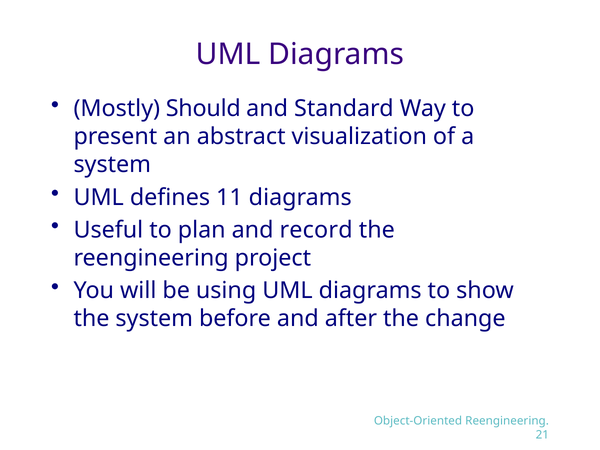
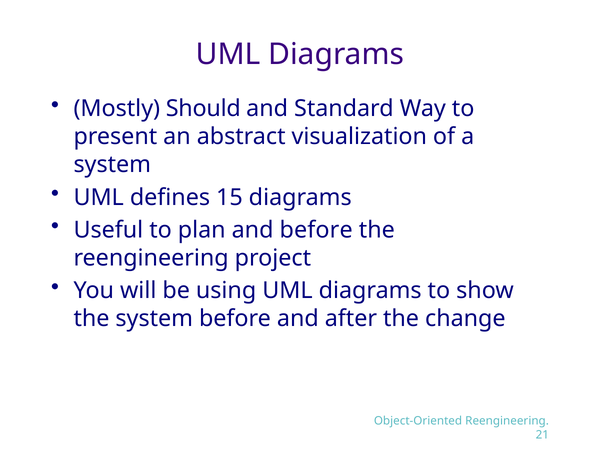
11: 11 -> 15
and record: record -> before
